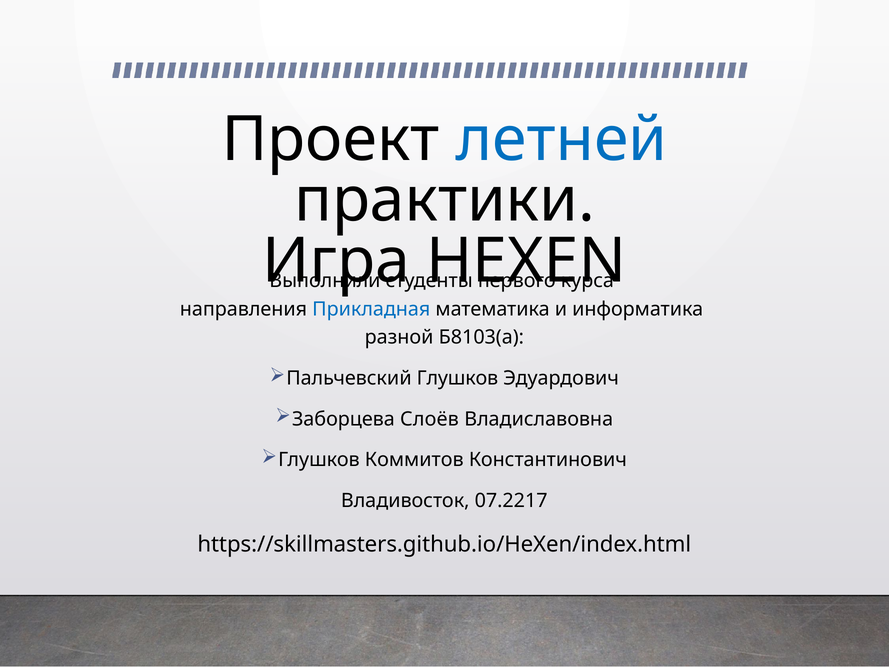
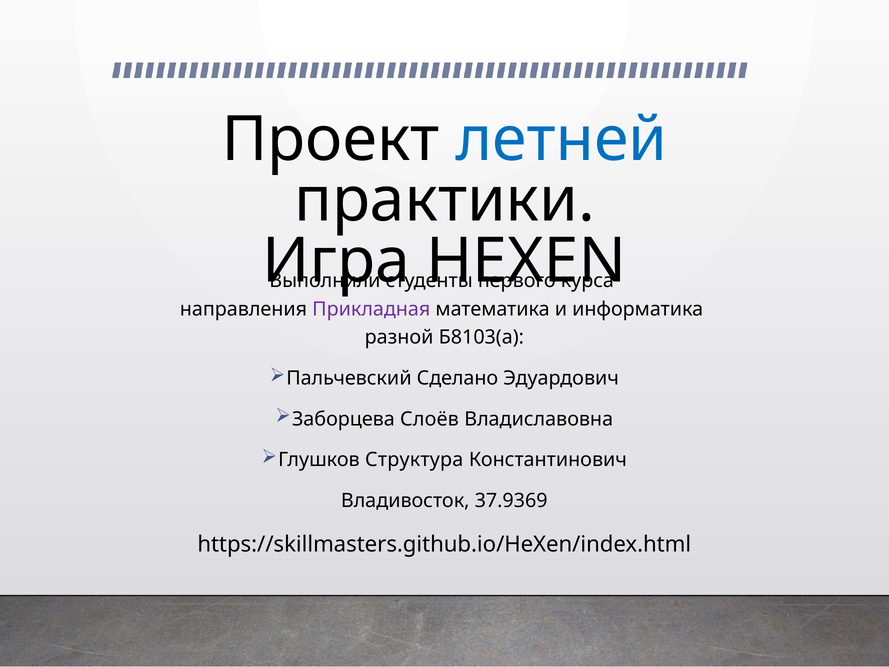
Прикладная colour: blue -> purple
Пальчевский Глушков: Глушков -> Сделано
Коммитов: Коммитов -> Структура
07.2217: 07.2217 -> 37.9369
